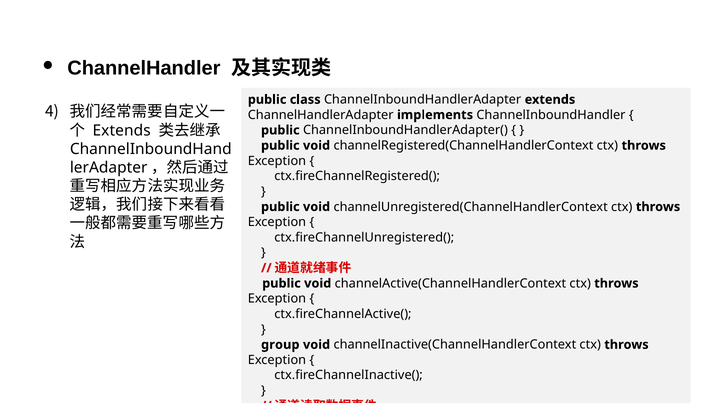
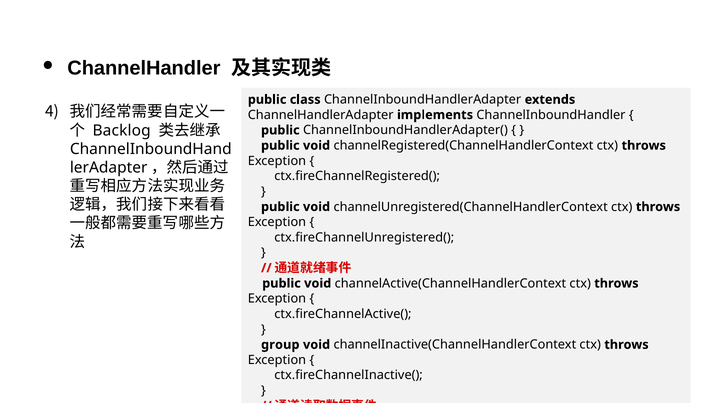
Extends at (122, 130): Extends -> Backlog
